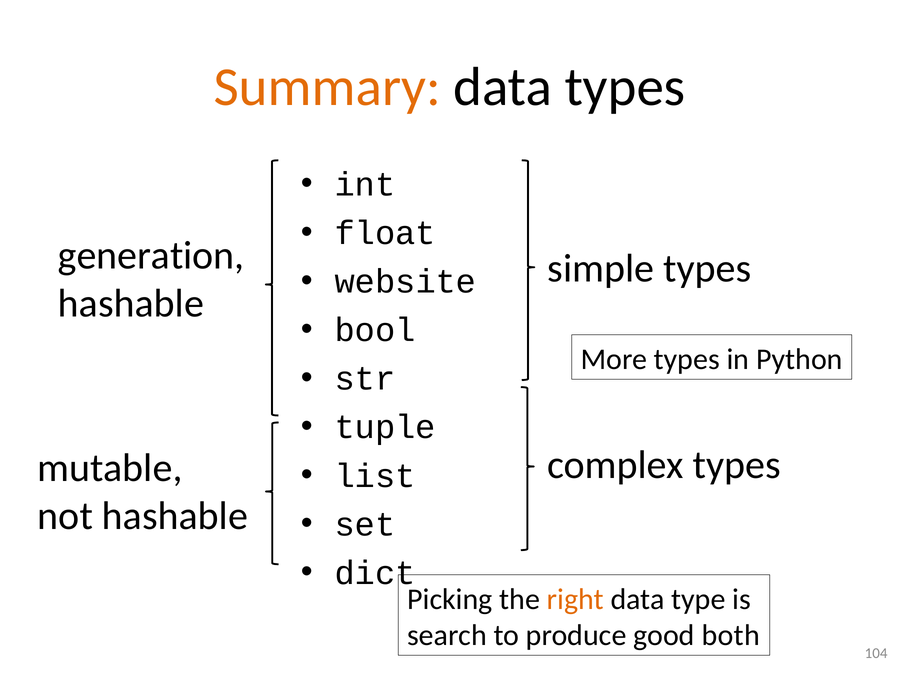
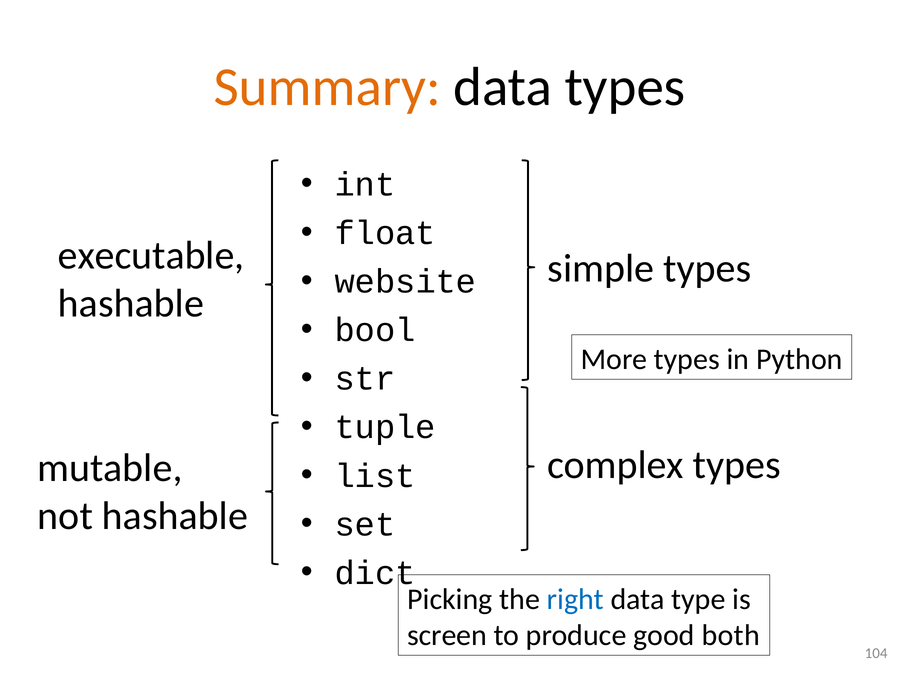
generation: generation -> executable
right colour: orange -> blue
search: search -> screen
